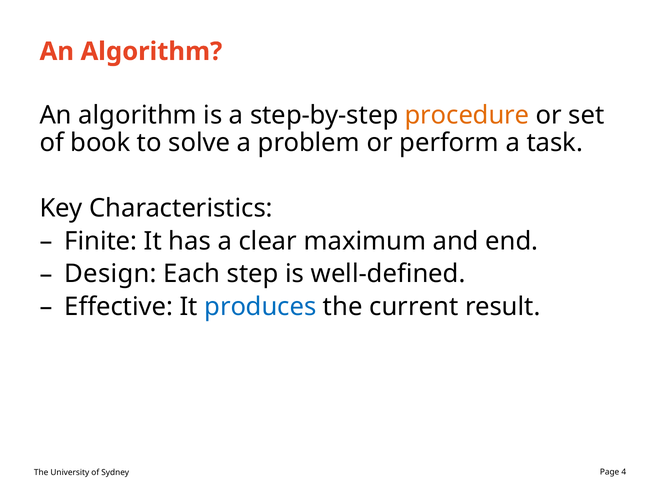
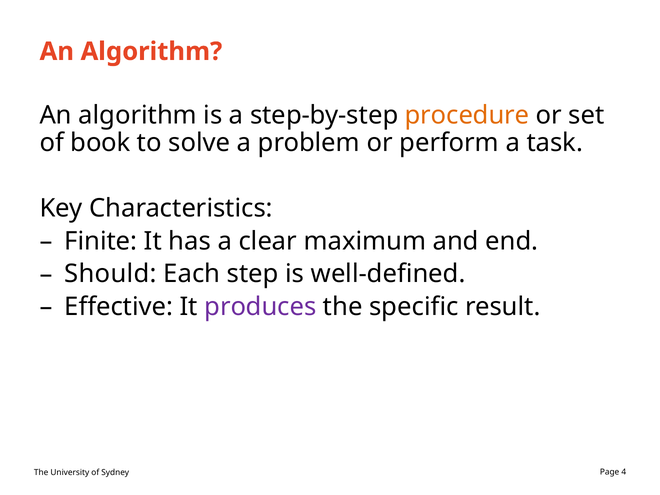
Design: Design -> Should
produces colour: blue -> purple
current: current -> specific
